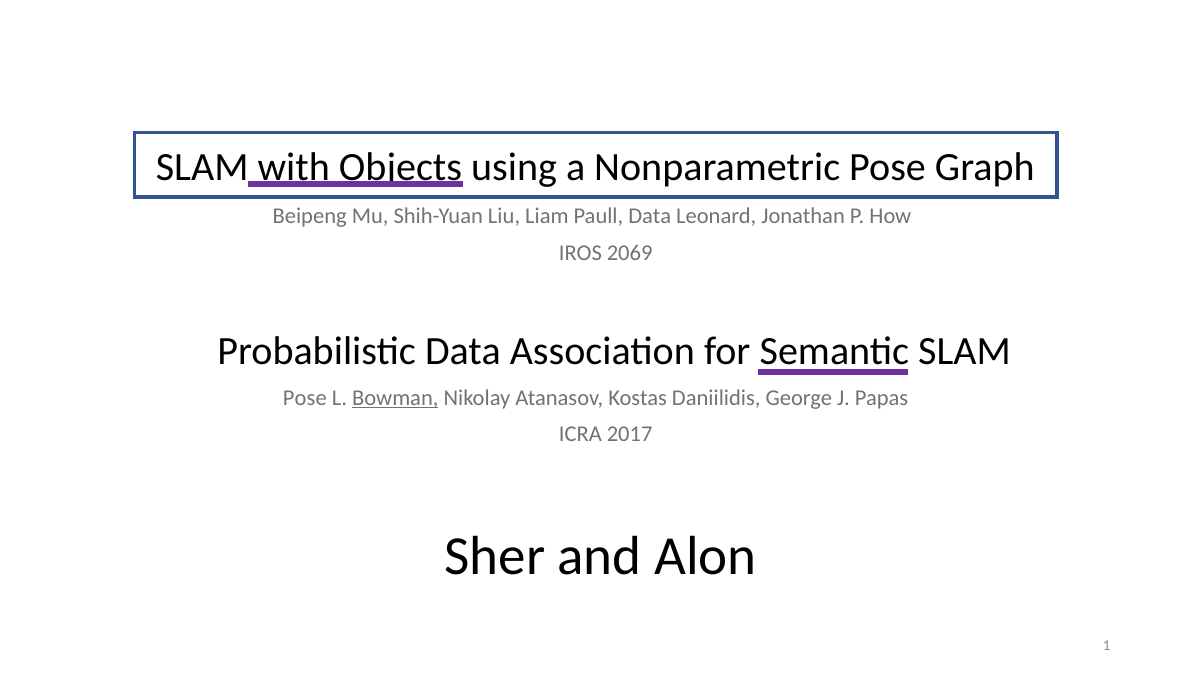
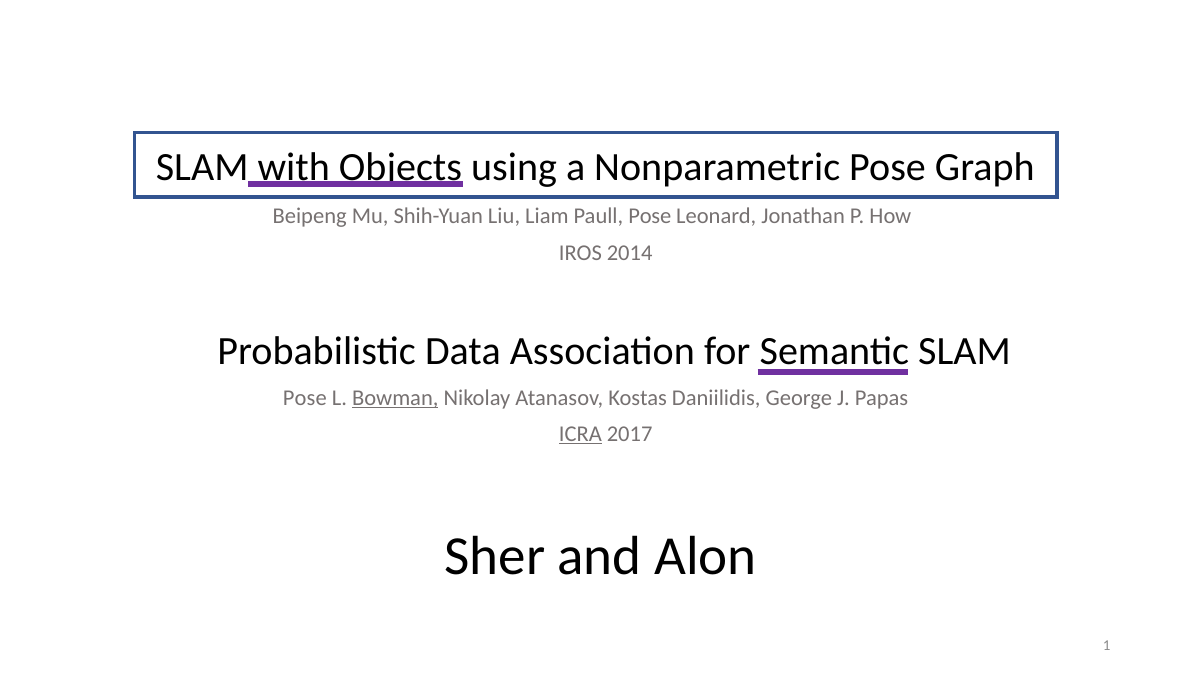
Paull Data: Data -> Pose
2069: 2069 -> 2014
ICRA underline: none -> present
